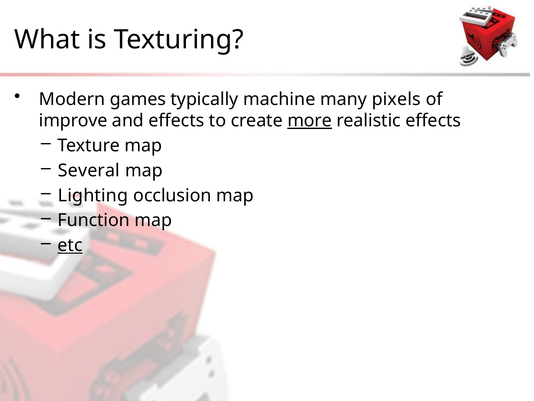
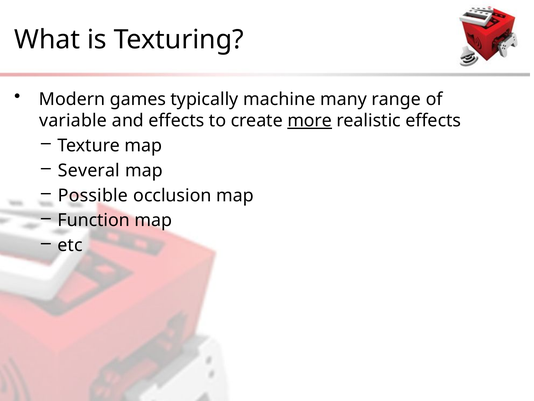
pixels: pixels -> range
improve: improve -> variable
Lighting: Lighting -> Possible
etc underline: present -> none
